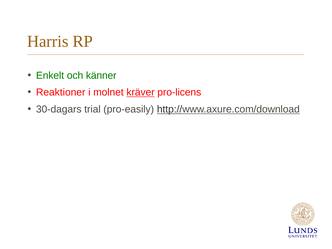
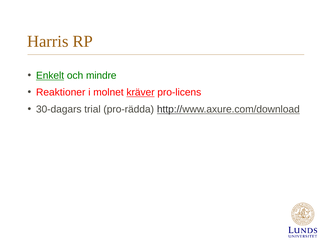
Enkelt underline: none -> present
känner: känner -> mindre
pro-easily: pro-easily -> pro-rädda
